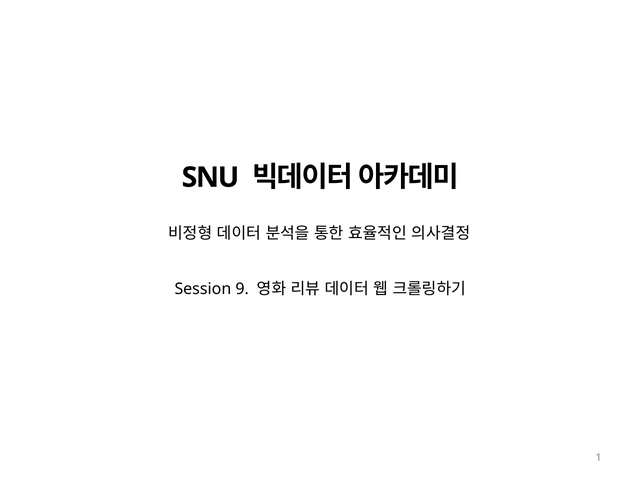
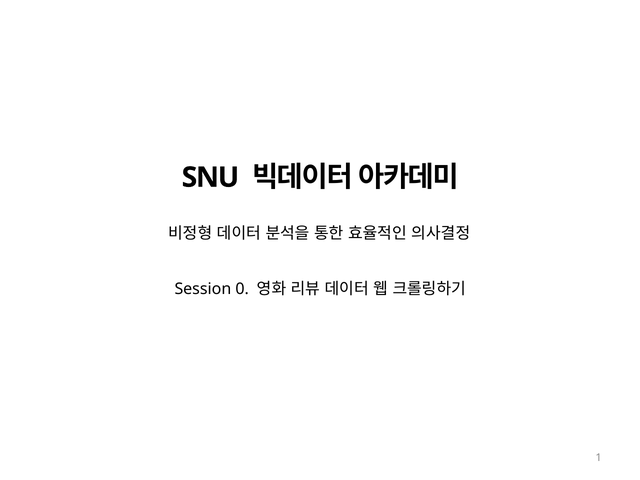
9: 9 -> 0
